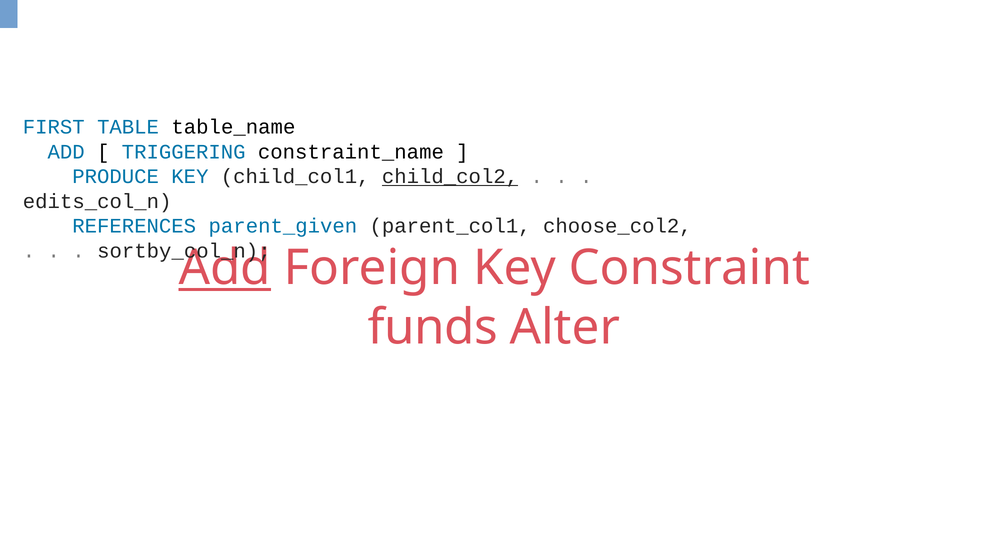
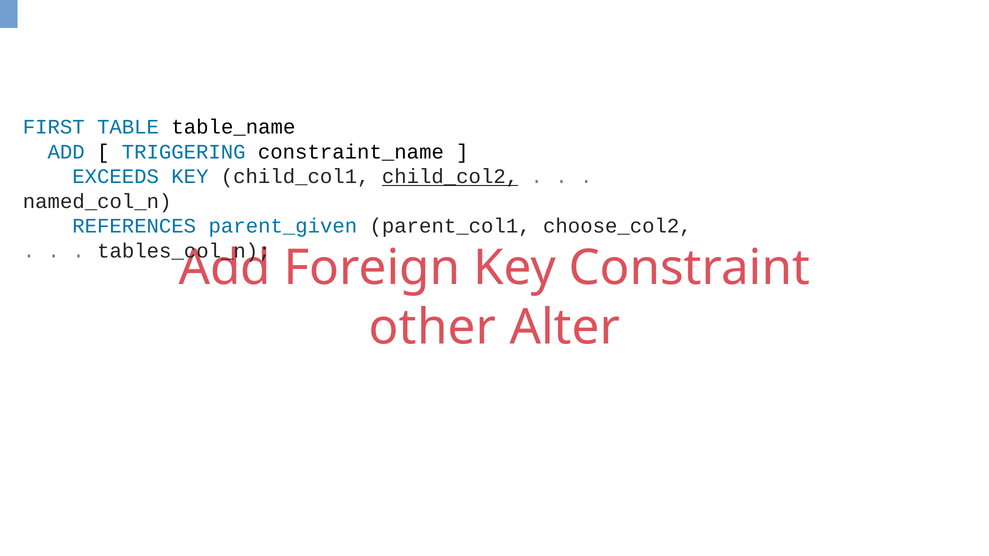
PRODUCE: PRODUCE -> EXCEEDS
edits_col_n: edits_col_n -> named_col_n
sortby_col_n: sortby_col_n -> tables_col_n
Add at (225, 268) underline: present -> none
funds: funds -> other
